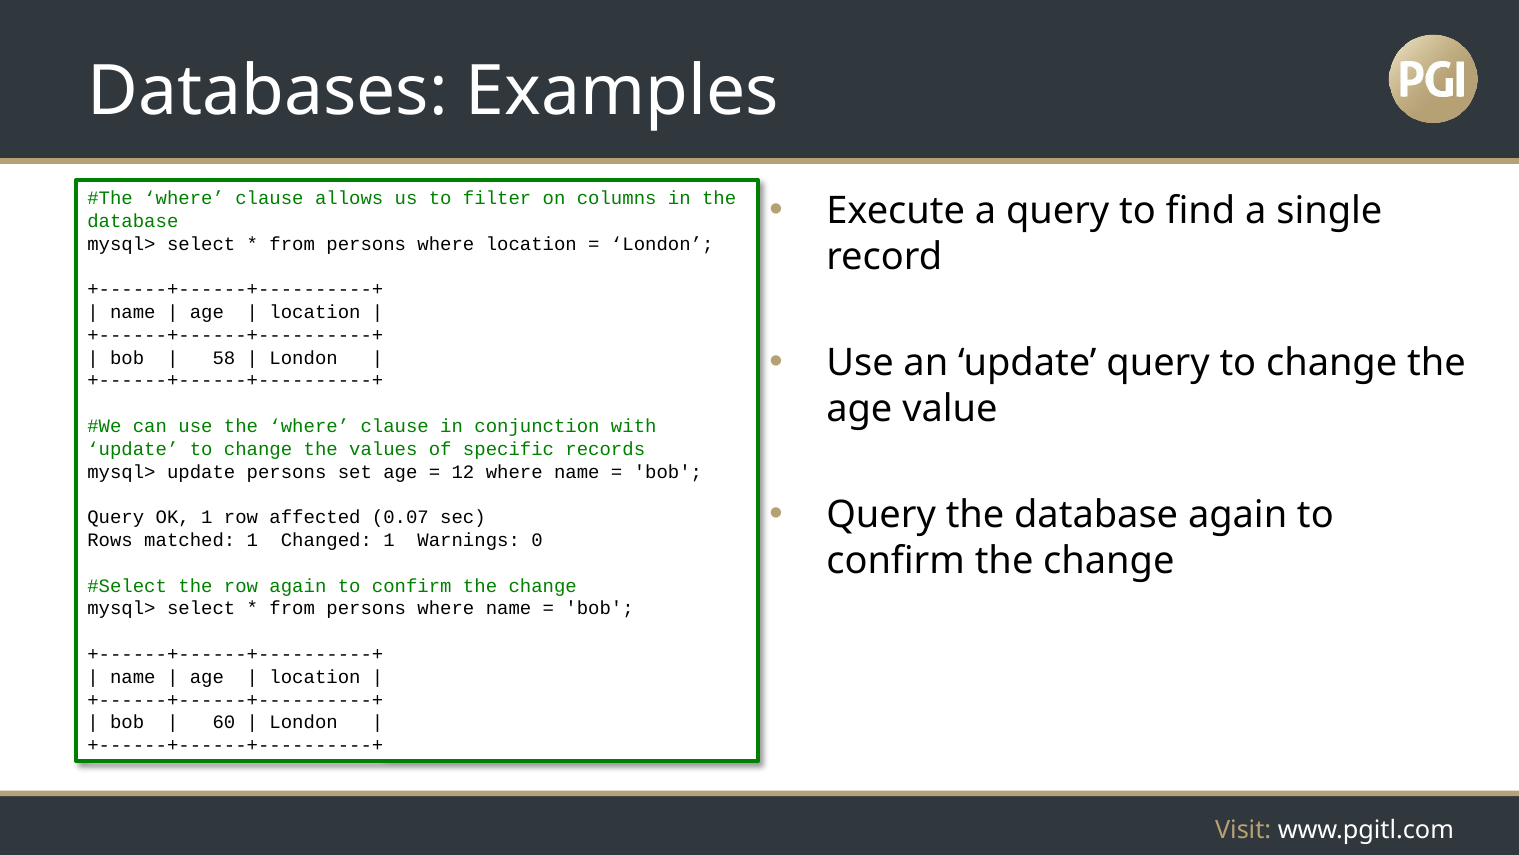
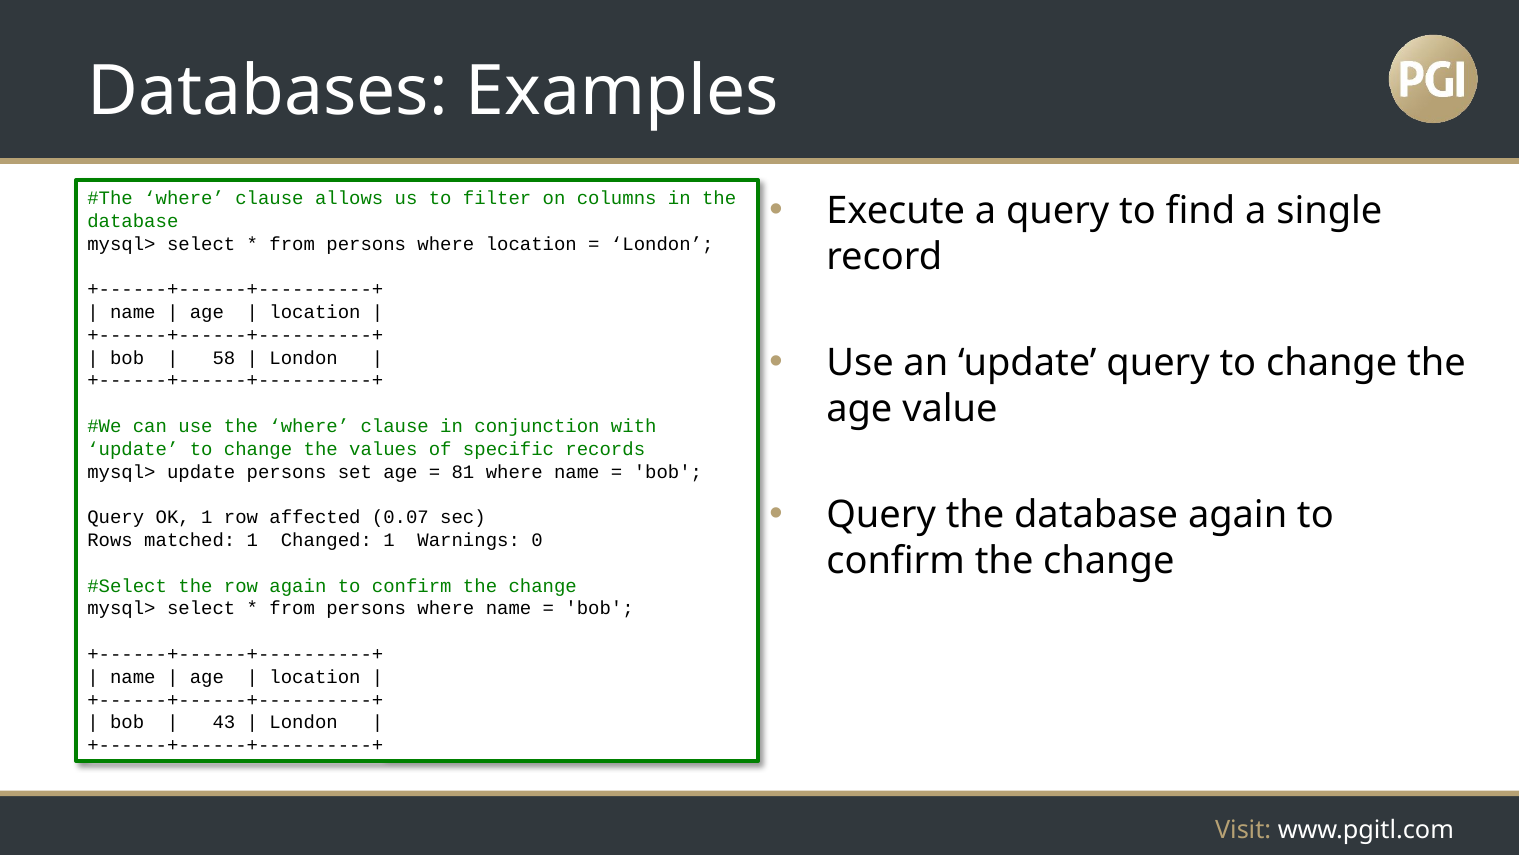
12: 12 -> 81
60: 60 -> 43
